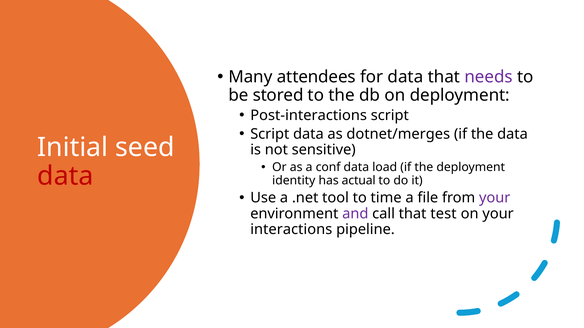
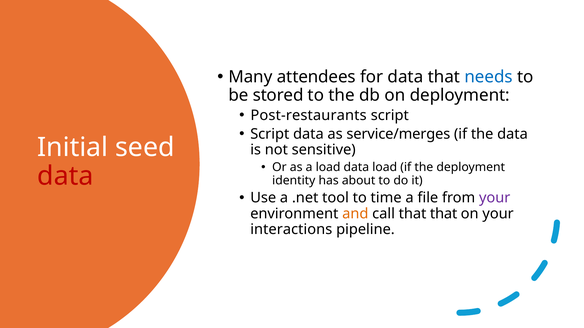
needs colour: purple -> blue
Post-interactions: Post-interactions -> Post-restaurants
dotnet/merges: dotnet/merges -> service/merges
a conf: conf -> load
actual: actual -> about
and colour: purple -> orange
that test: test -> that
